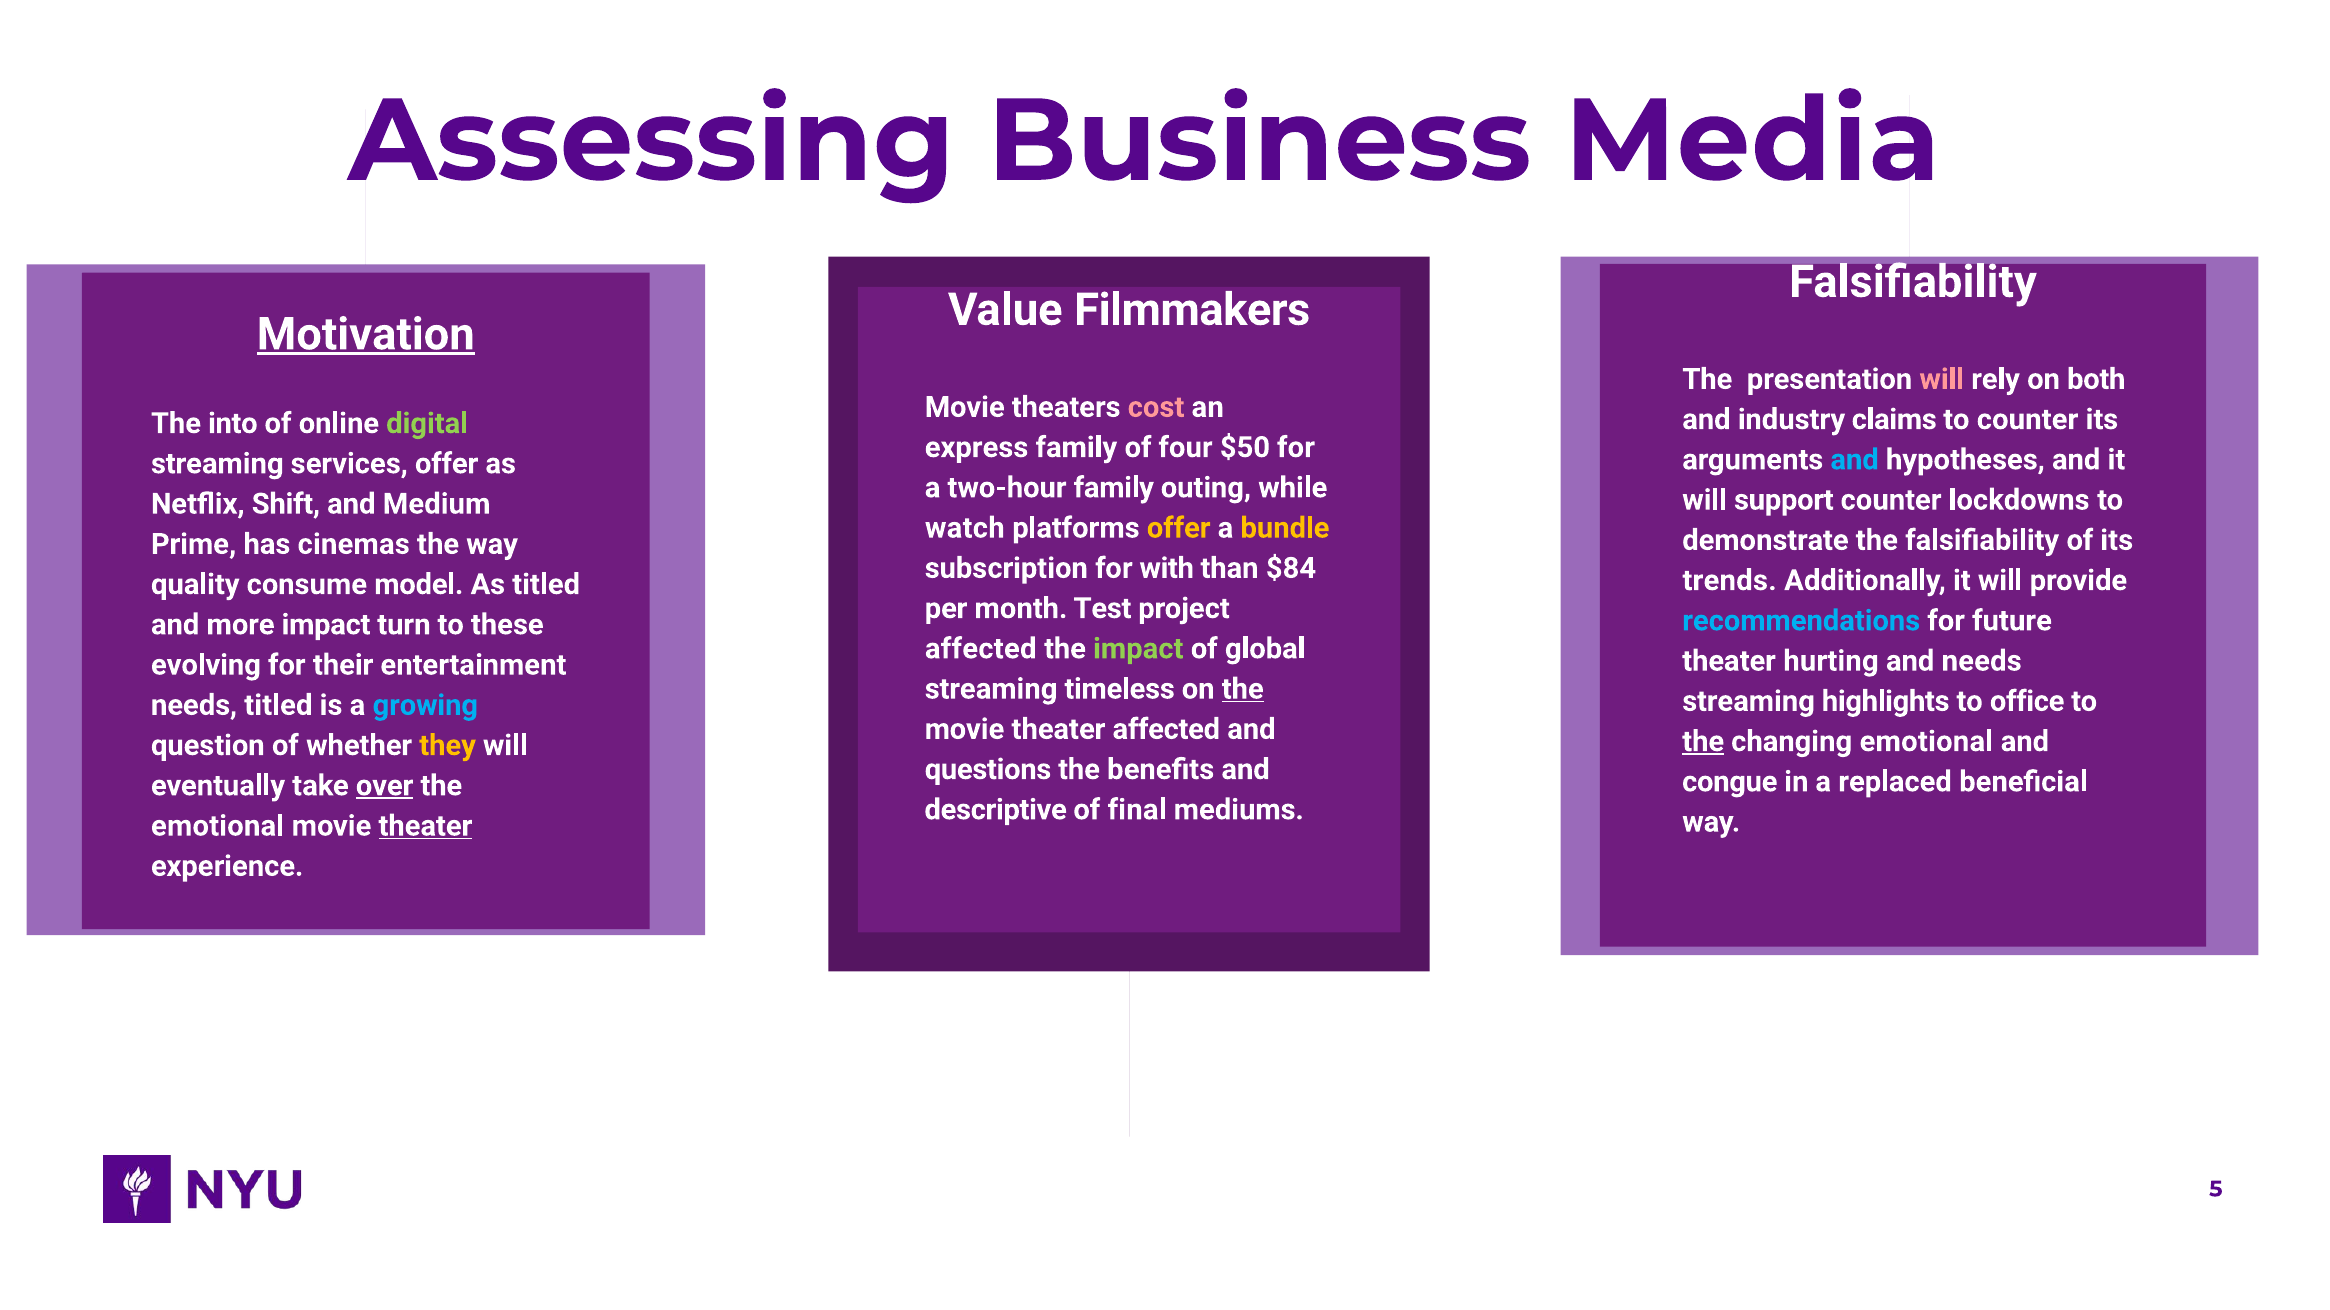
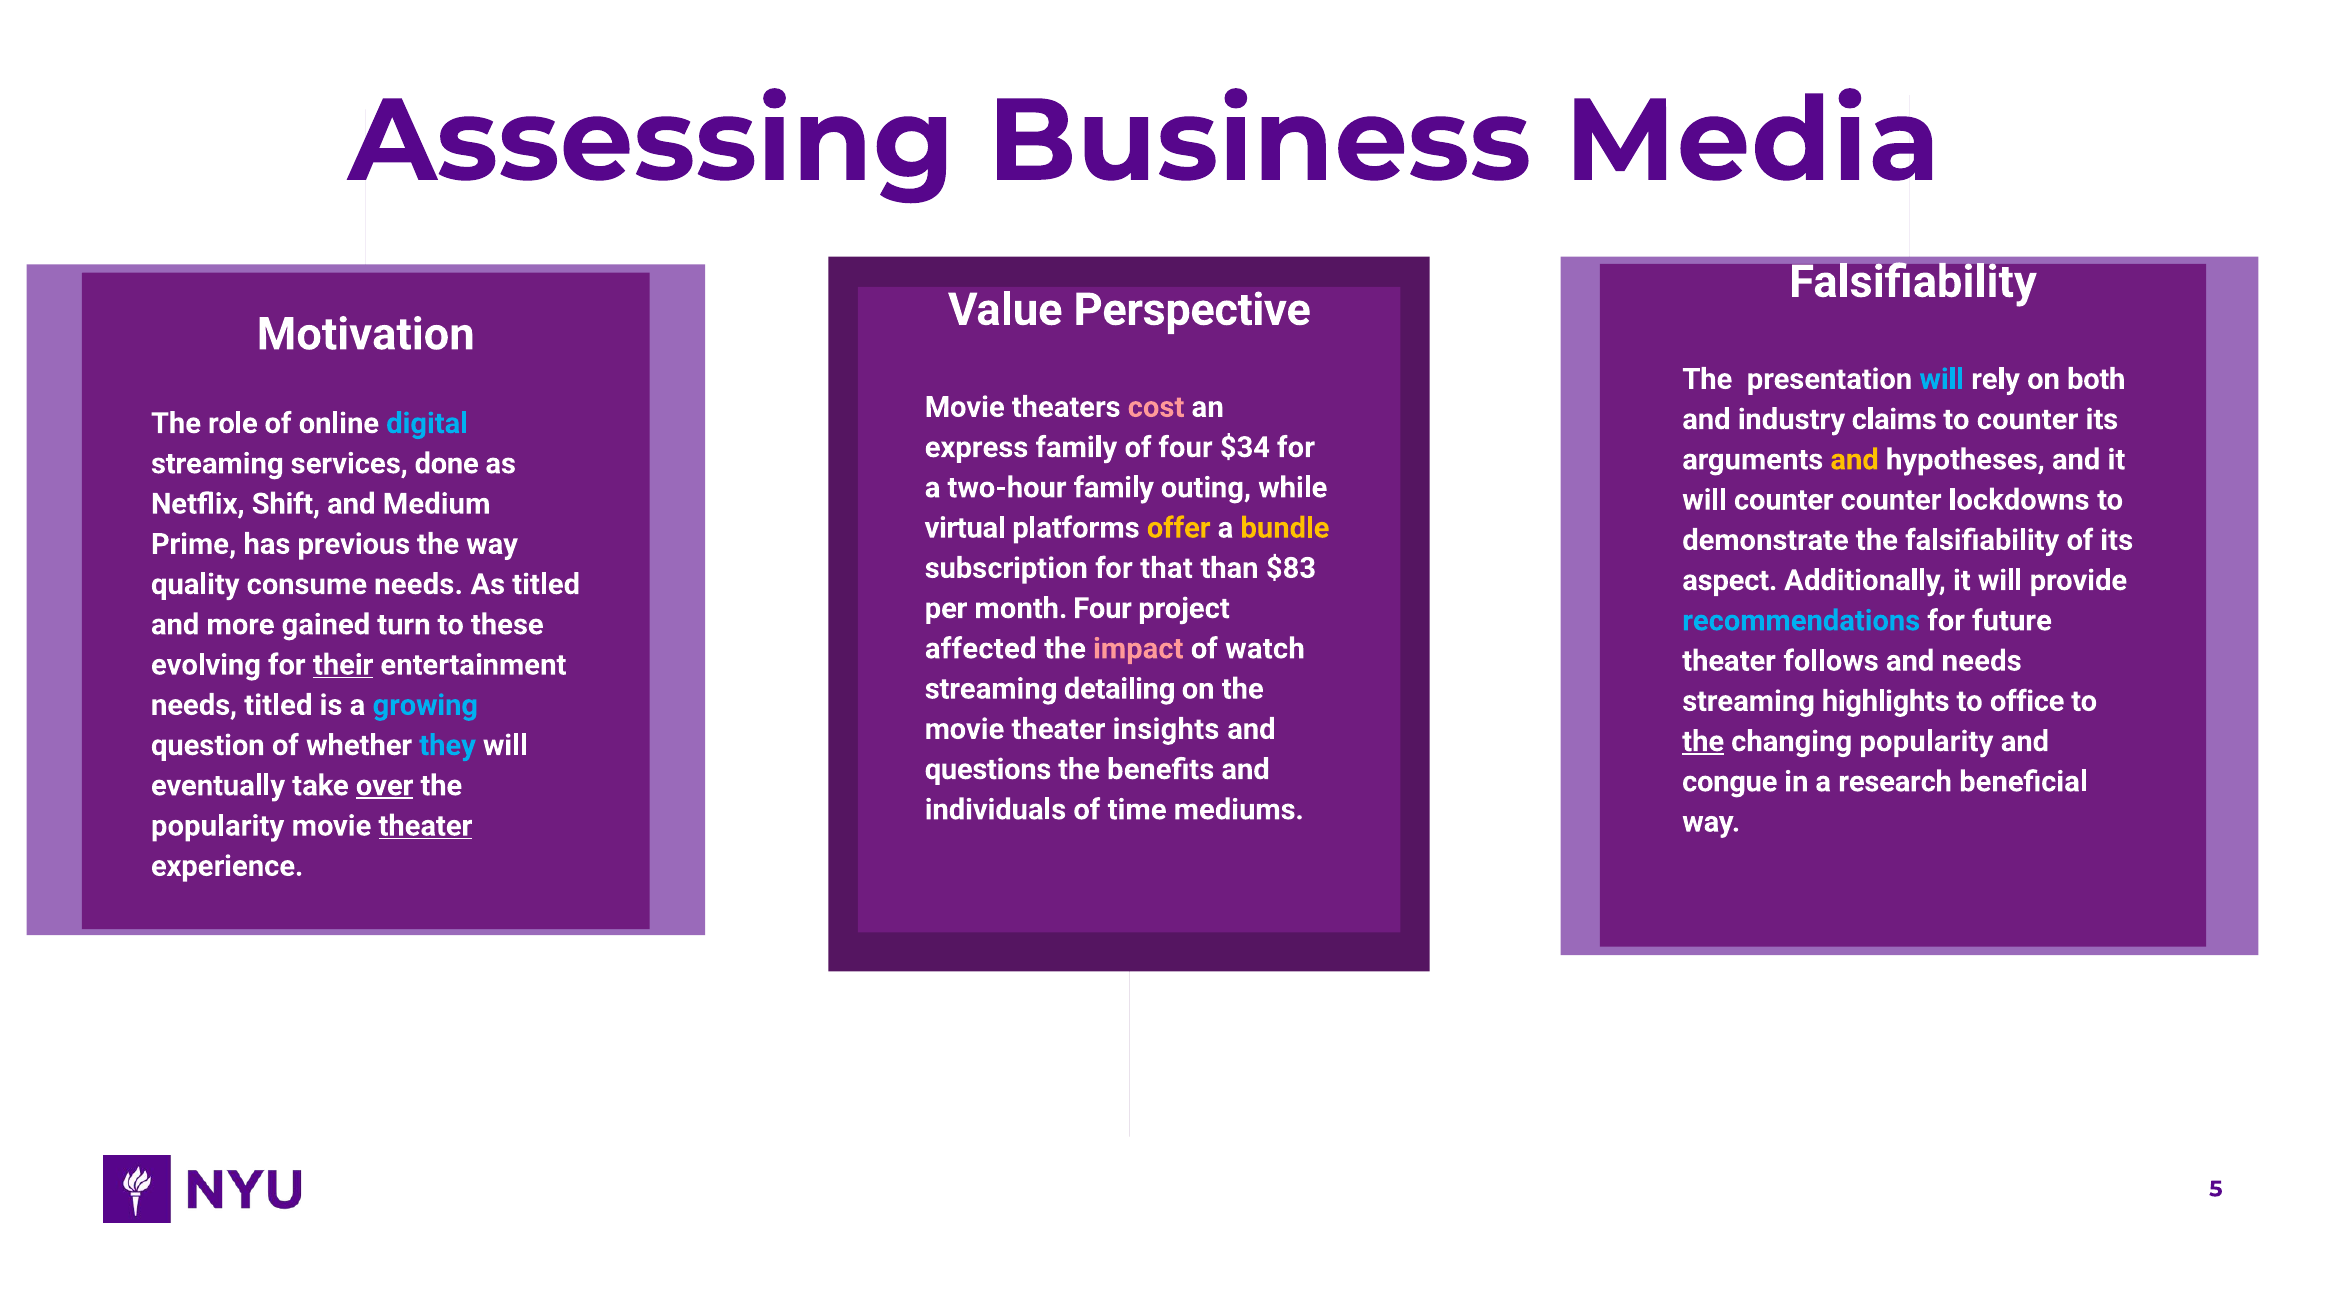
Filmmakers: Filmmakers -> Perspective
Motivation underline: present -> none
will at (1942, 379) colour: pink -> light blue
into: into -> role
digital colour: light green -> light blue
$50: $50 -> $34
and at (1855, 460) colour: light blue -> yellow
services offer: offer -> done
will support: support -> counter
watch: watch -> virtual
cinemas: cinemas -> previous
with: with -> that
$84: $84 -> $83
trends: trends -> aspect
consume model: model -> needs
month Test: Test -> Four
more impact: impact -> gained
impact at (1138, 649) colour: light green -> pink
global: global -> watch
hurting: hurting -> follows
their underline: none -> present
timeless: timeless -> detailing
the at (1243, 689) underline: present -> none
theater affected: affected -> insights
changing emotional: emotional -> popularity
they colour: yellow -> light blue
replaced: replaced -> research
descriptive: descriptive -> individuals
final: final -> time
emotional at (218, 826): emotional -> popularity
